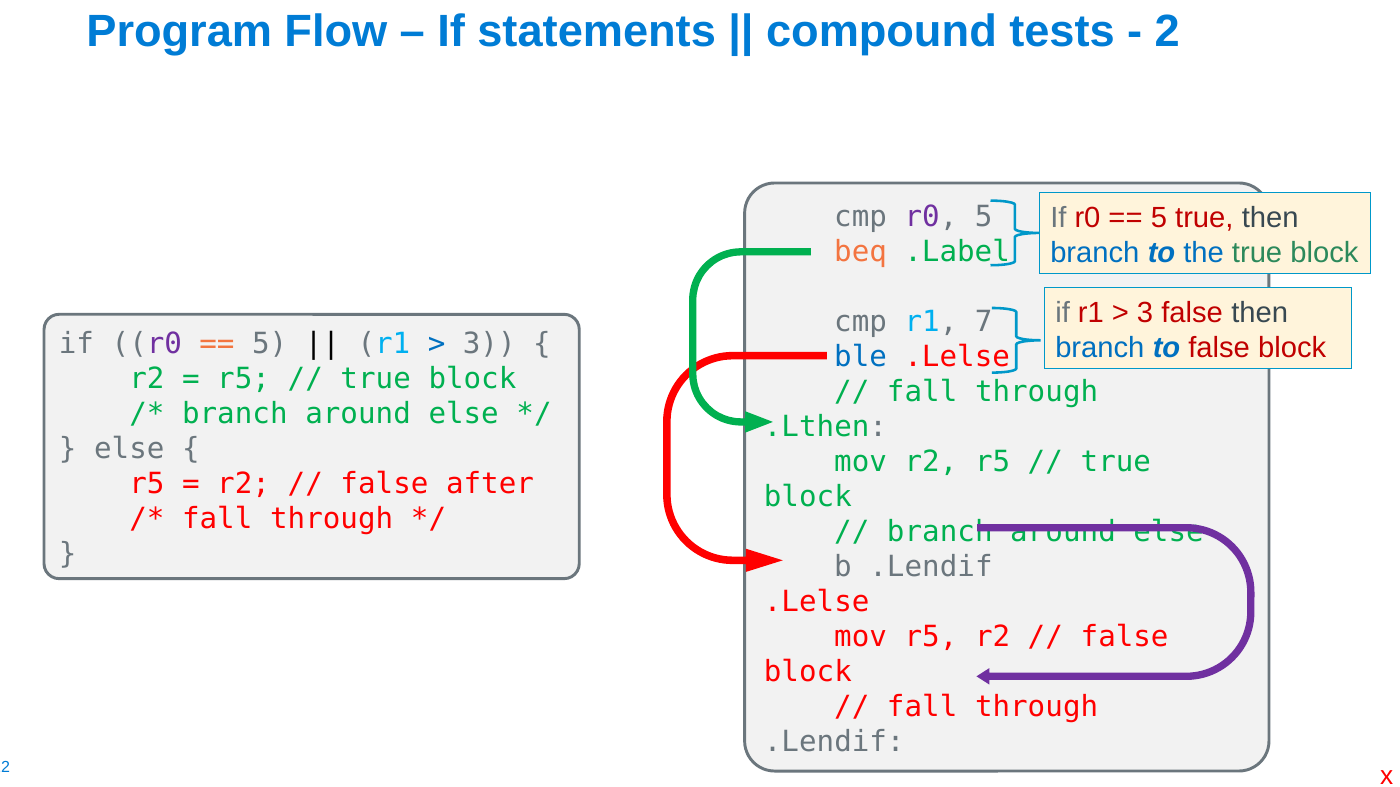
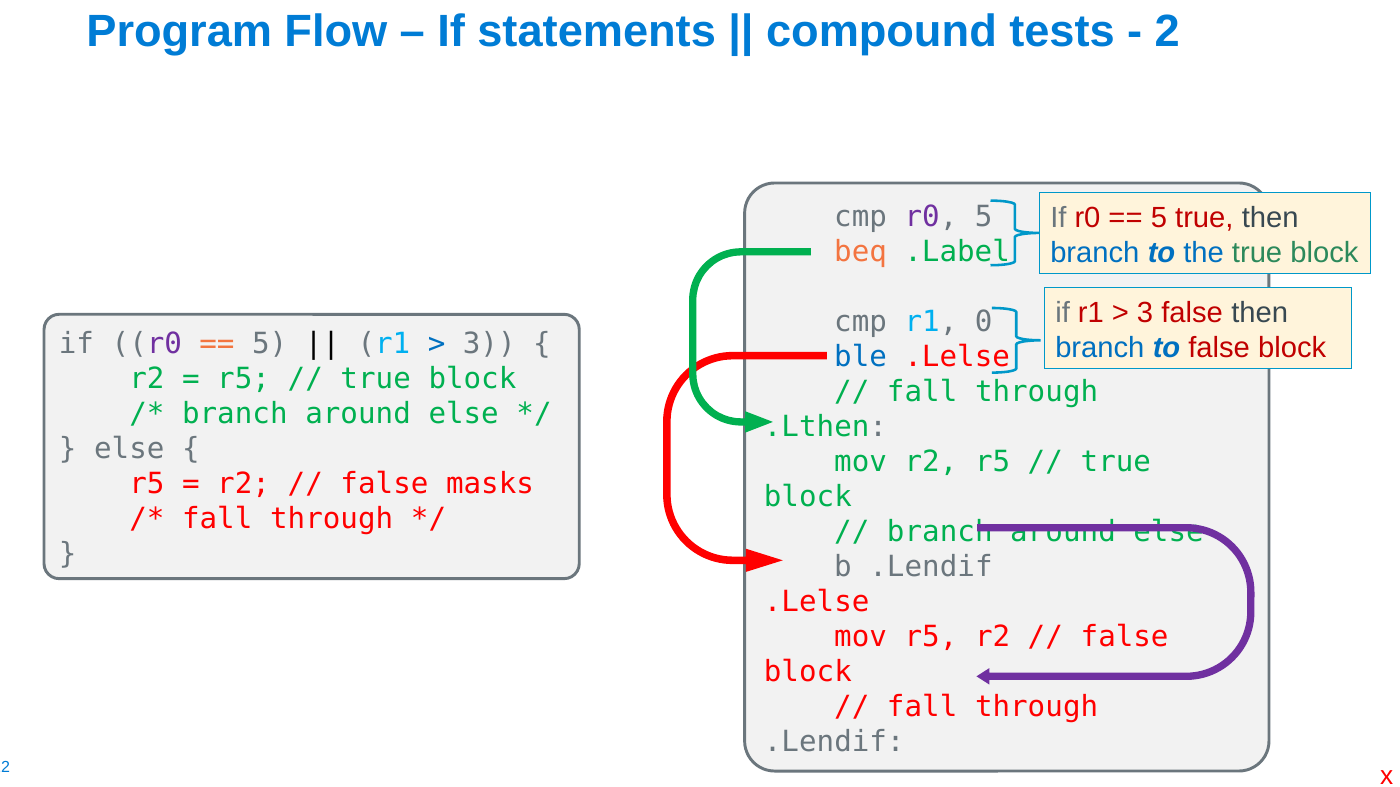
7: 7 -> 0
after: after -> masks
